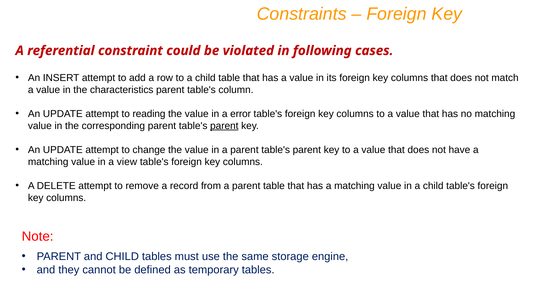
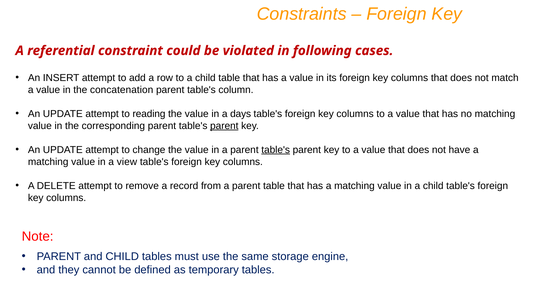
characteristics: characteristics -> concatenation
error: error -> days
table's at (276, 150) underline: none -> present
